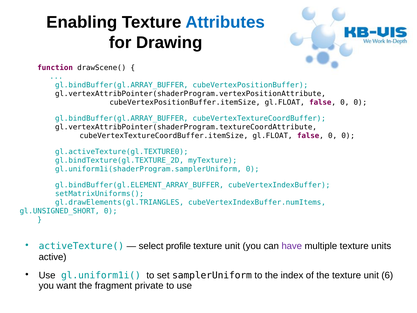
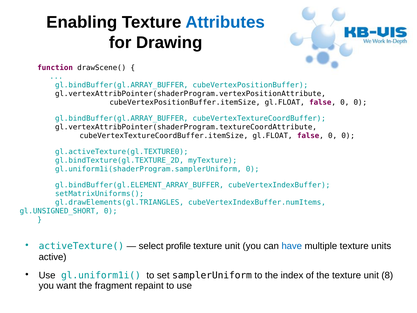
have colour: purple -> blue
6: 6 -> 8
private: private -> repaint
